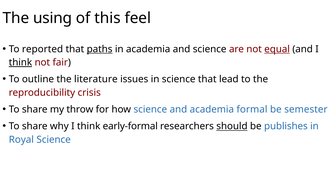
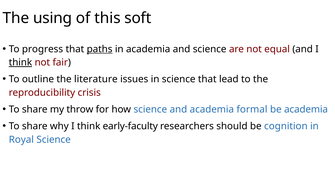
feel: feel -> soft
reported: reported -> progress
equal underline: present -> none
be semester: semester -> academia
early-formal: early-formal -> early-faculty
should underline: present -> none
publishes: publishes -> cognition
